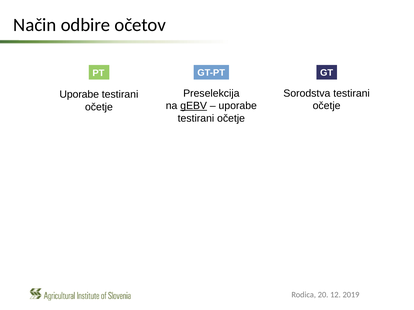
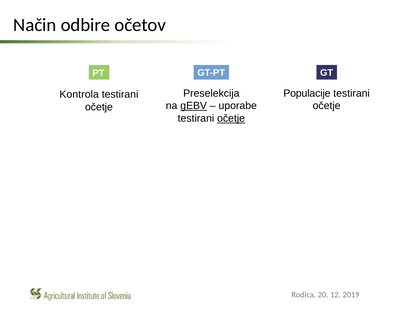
Sorodstva: Sorodstva -> Populacije
Uporabe at (79, 95): Uporabe -> Kontrola
očetje at (231, 119) underline: none -> present
